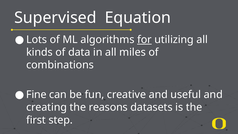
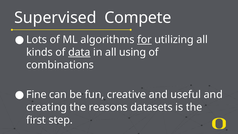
Equation: Equation -> Compete
data underline: none -> present
miles: miles -> using
